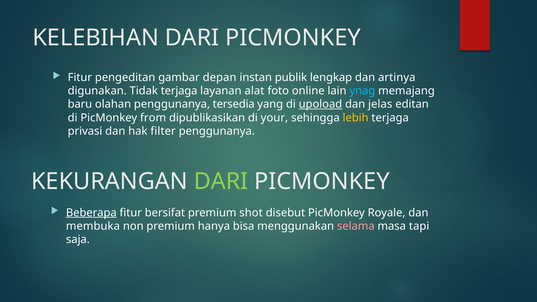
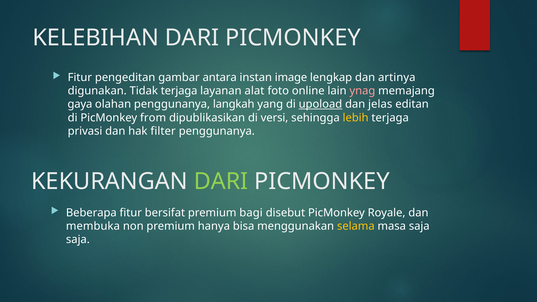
depan: depan -> antara
publik: publik -> image
ynag colour: light blue -> pink
baru: baru -> gaya
tersedia: tersedia -> langkah
your: your -> versi
Beberapa underline: present -> none
shot: shot -> bagi
selama colour: pink -> yellow
masa tapi: tapi -> saja
